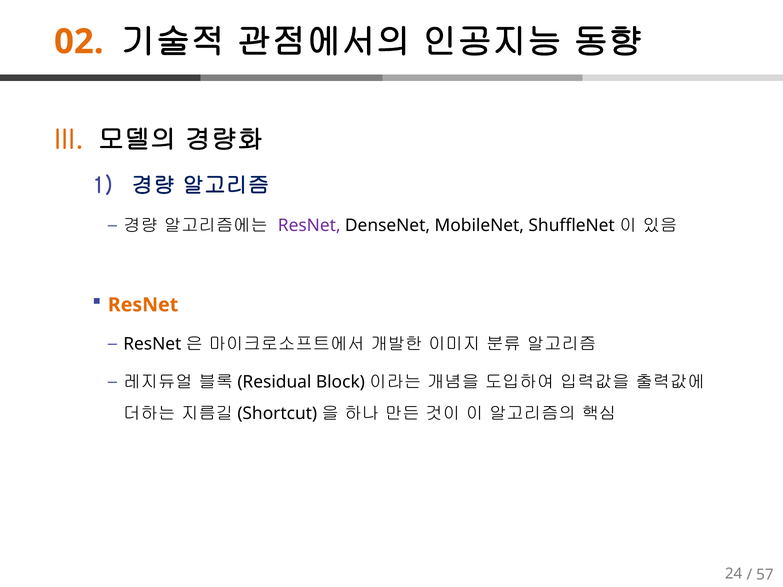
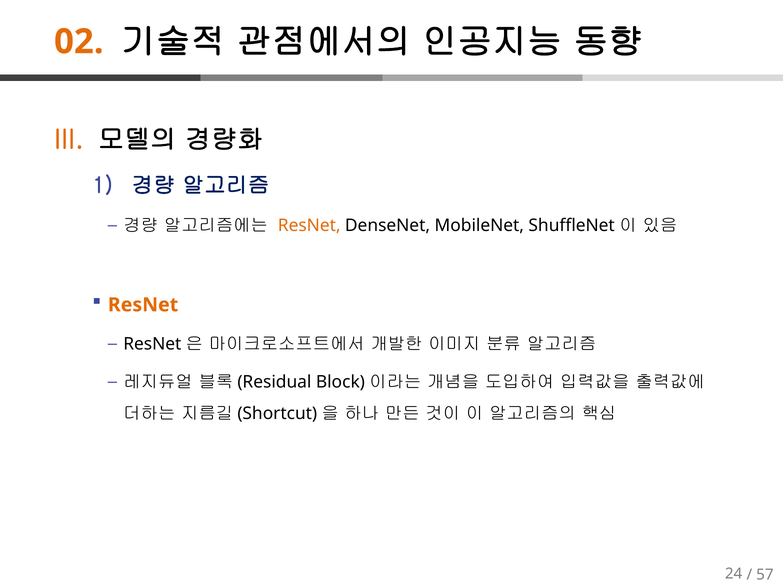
ResNet at (309, 226) colour: purple -> orange
